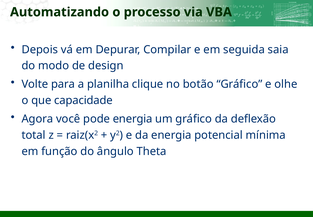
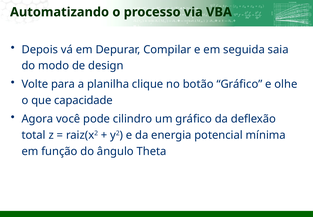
pode energia: energia -> cilindro
